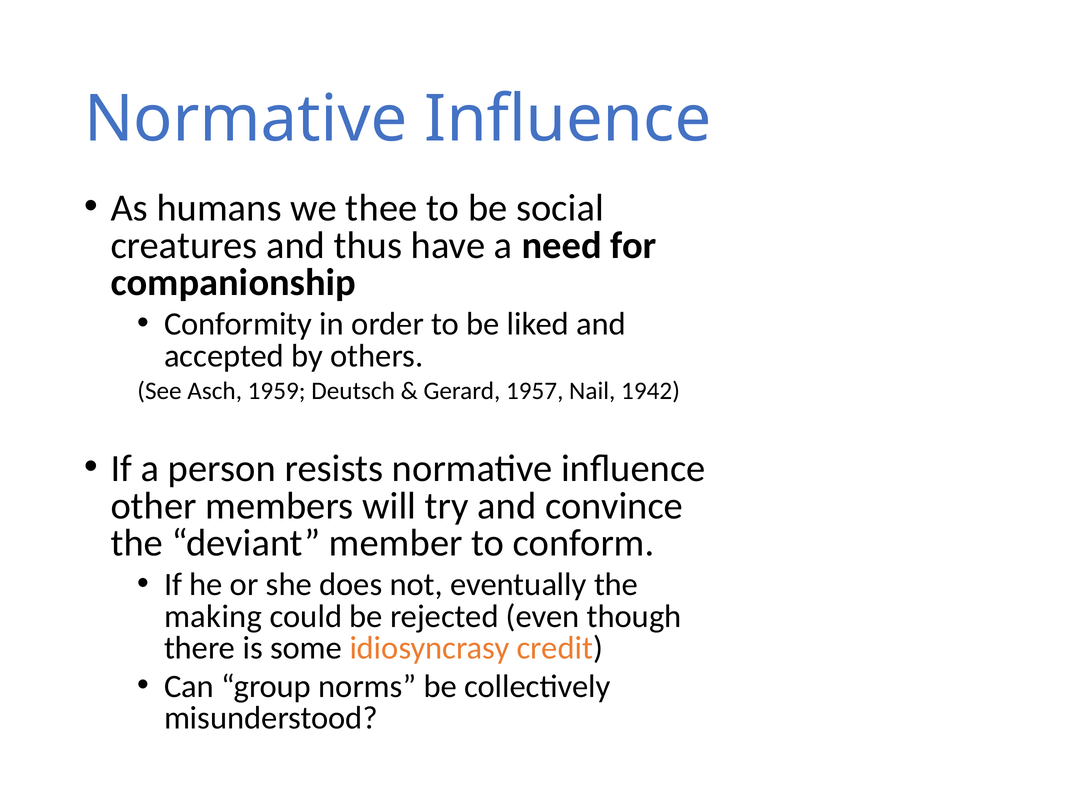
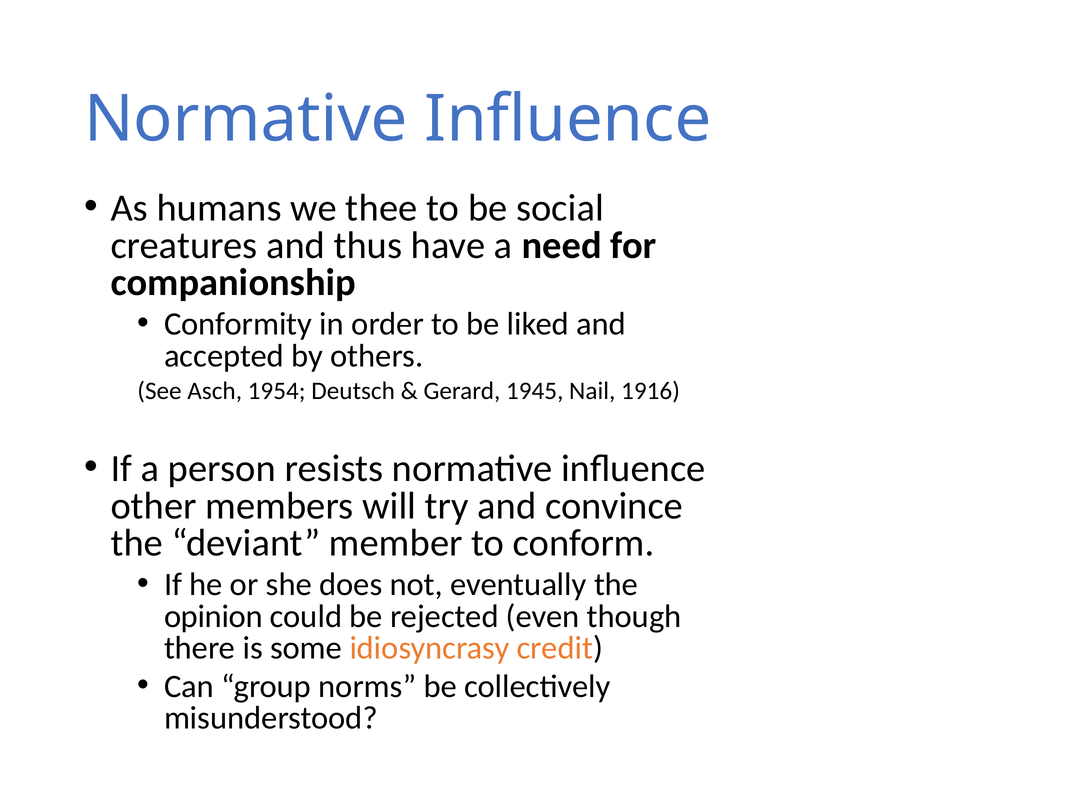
1959: 1959 -> 1954
1957: 1957 -> 1945
1942: 1942 -> 1916
making: making -> opinion
